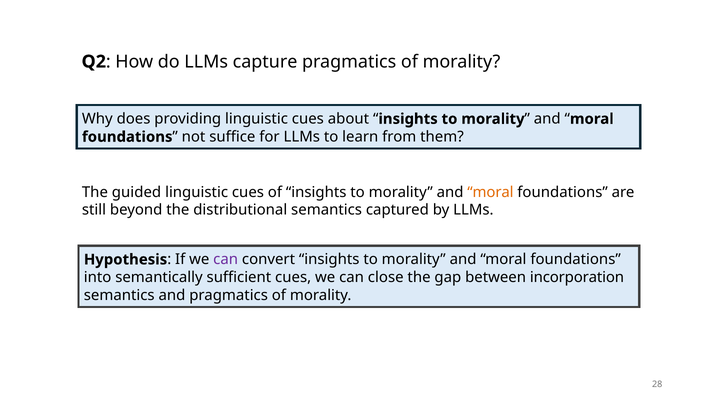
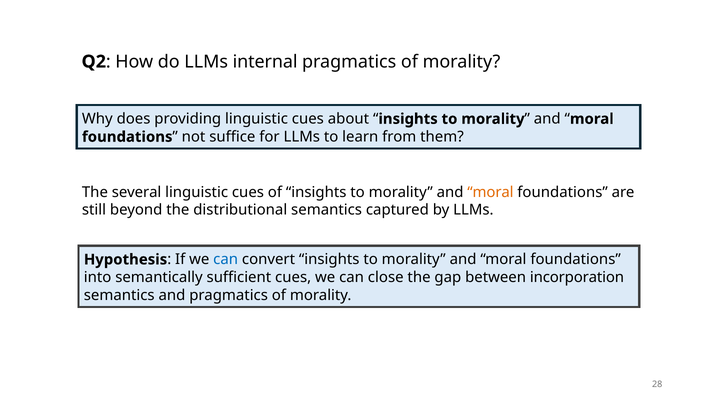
capture: capture -> internal
guided: guided -> several
can at (226, 260) colour: purple -> blue
